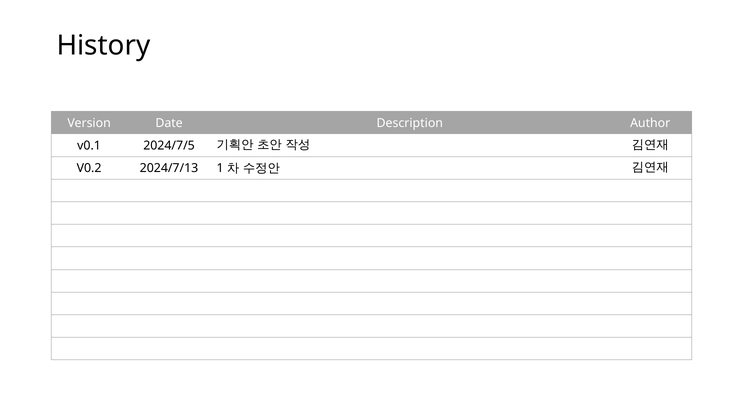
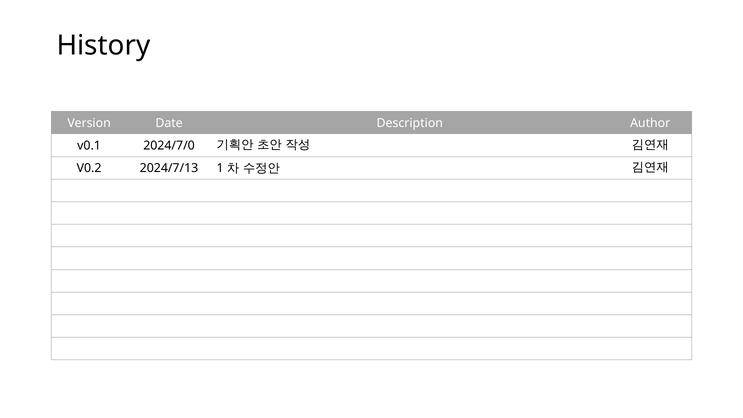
2024/7/5: 2024/7/5 -> 2024/7/0
